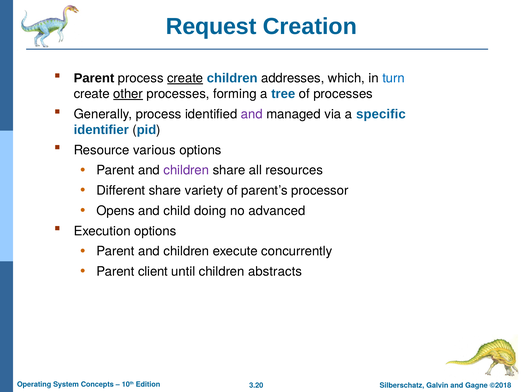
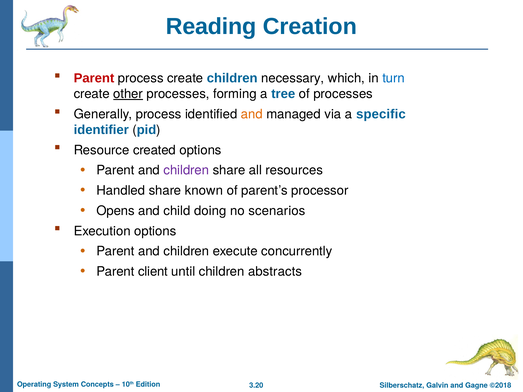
Request: Request -> Reading
Parent at (94, 78) colour: black -> red
create at (185, 78) underline: present -> none
addresses: addresses -> necessary
and at (252, 114) colour: purple -> orange
various: various -> created
Different: Different -> Handled
variety: variety -> known
advanced: advanced -> scenarios
